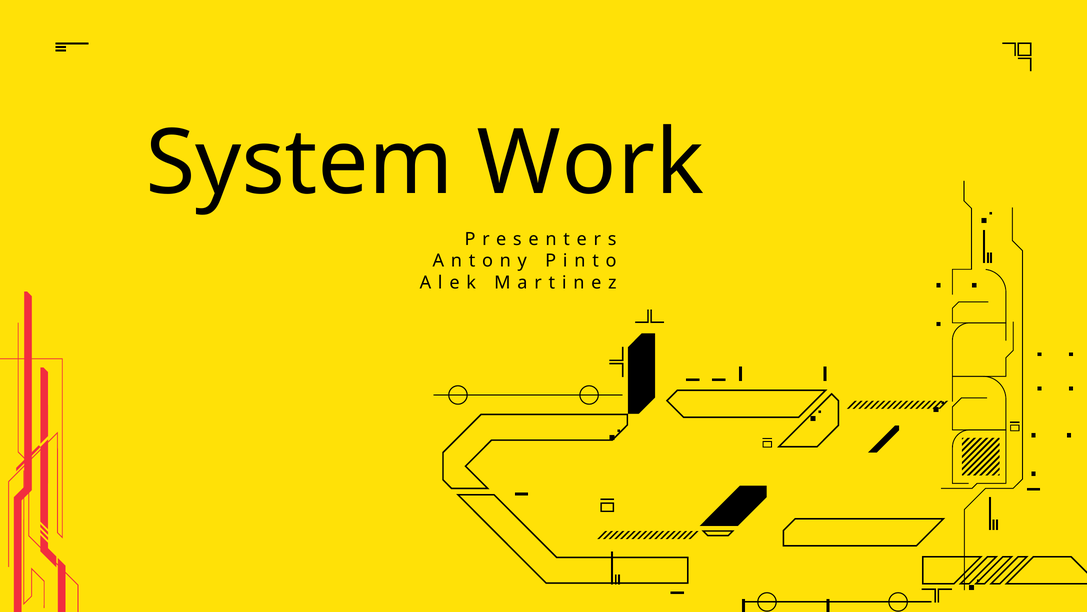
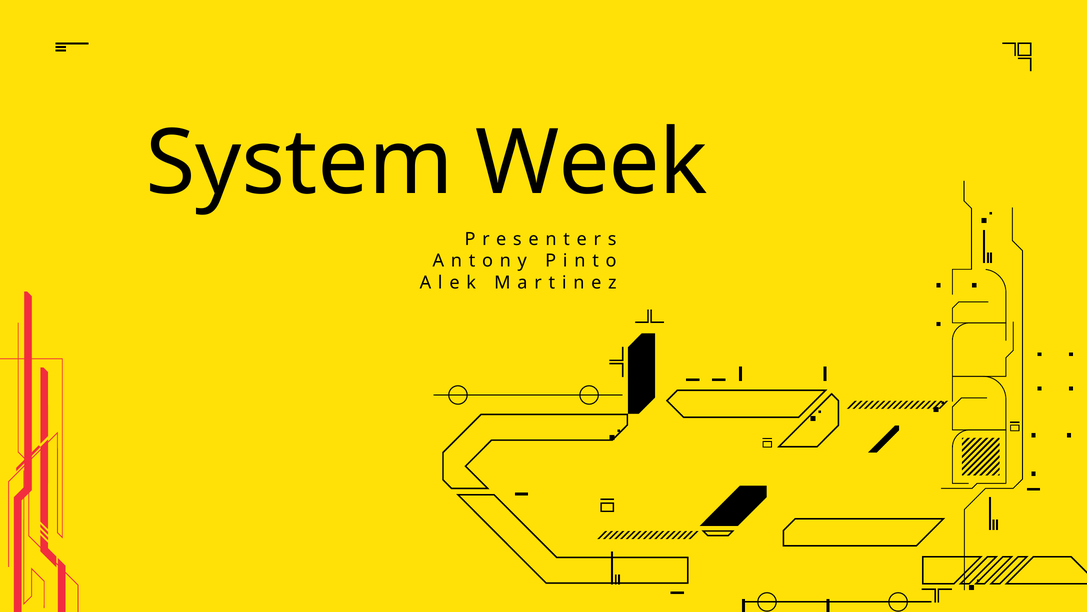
Work: Work -> Week
